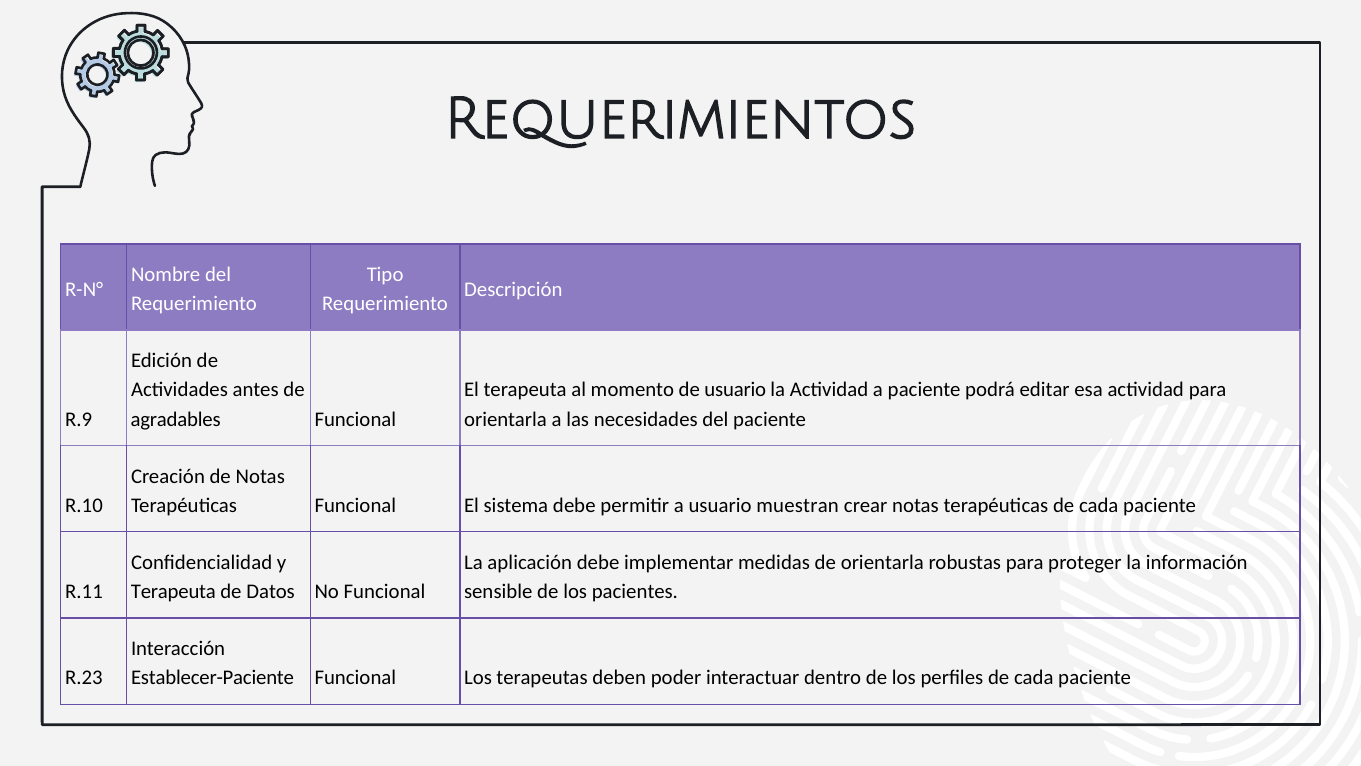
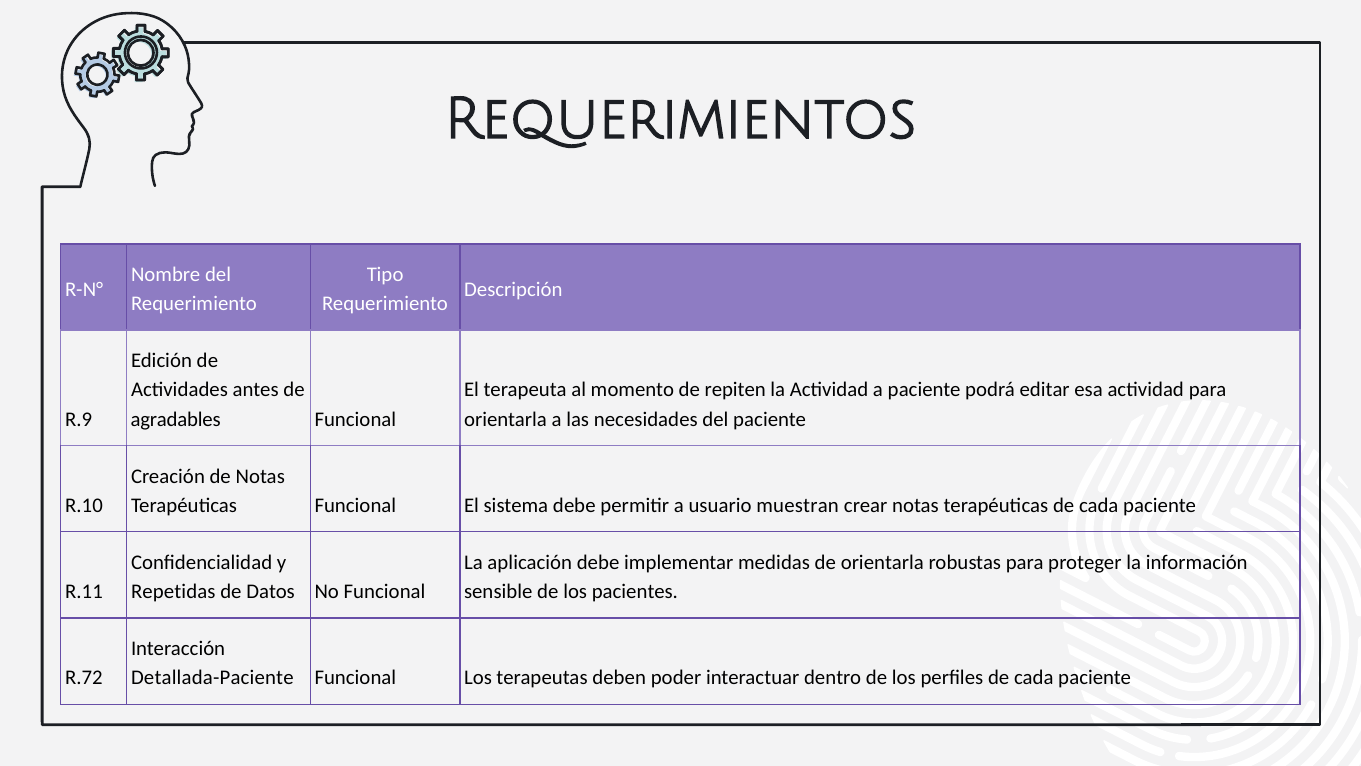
de usuario: usuario -> repiten
Terapeuta at (173, 592): Terapeuta -> Repetidas
R.23: R.23 -> R.72
Establecer-Paciente: Establecer-Paciente -> Detallada-Paciente
